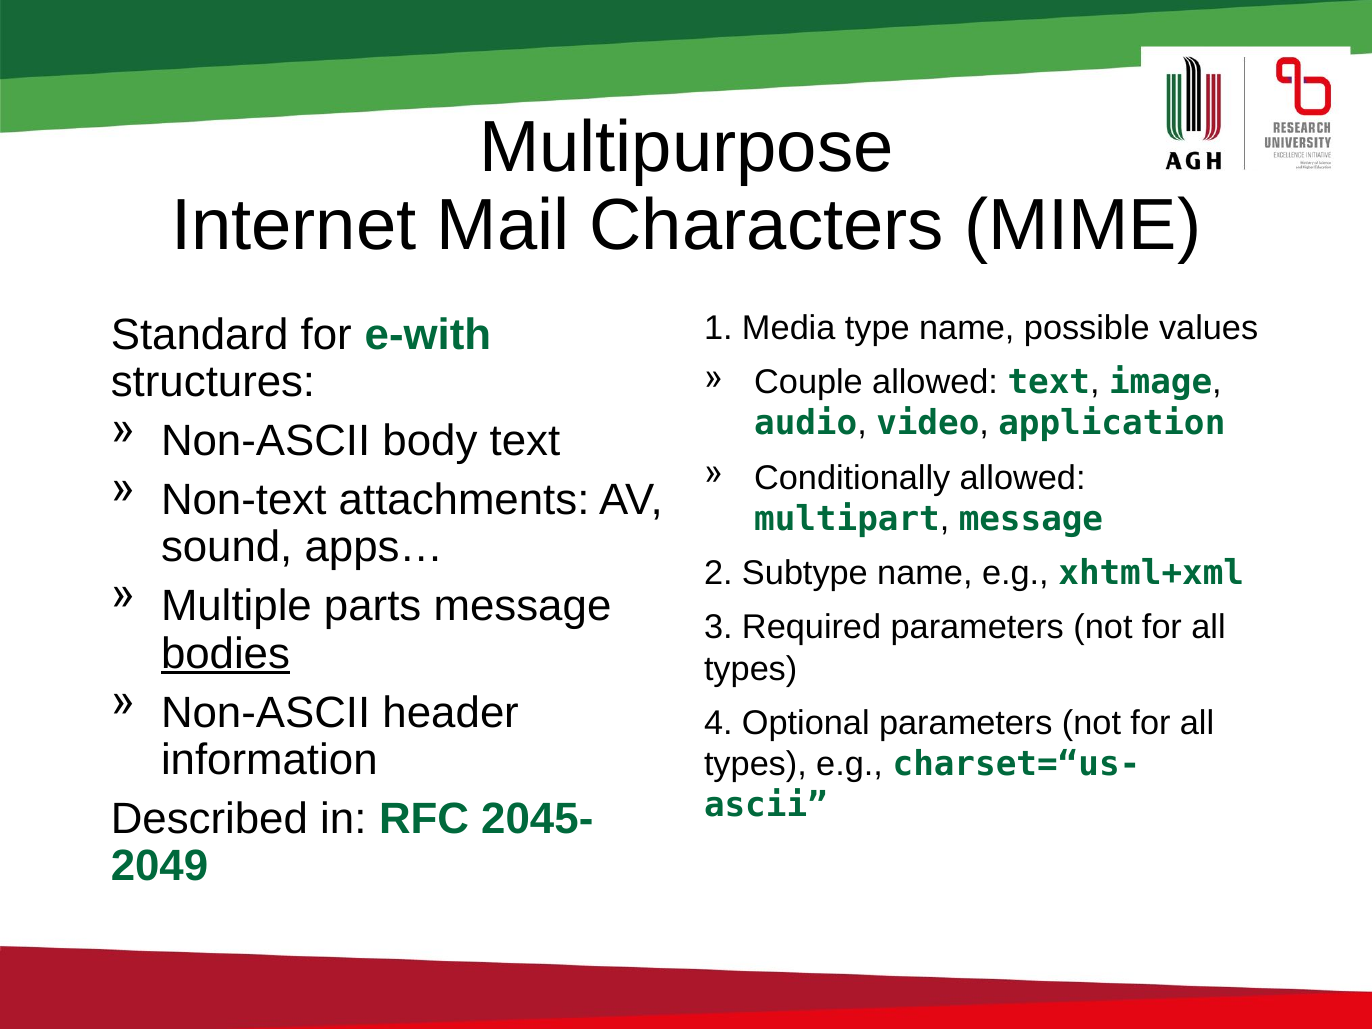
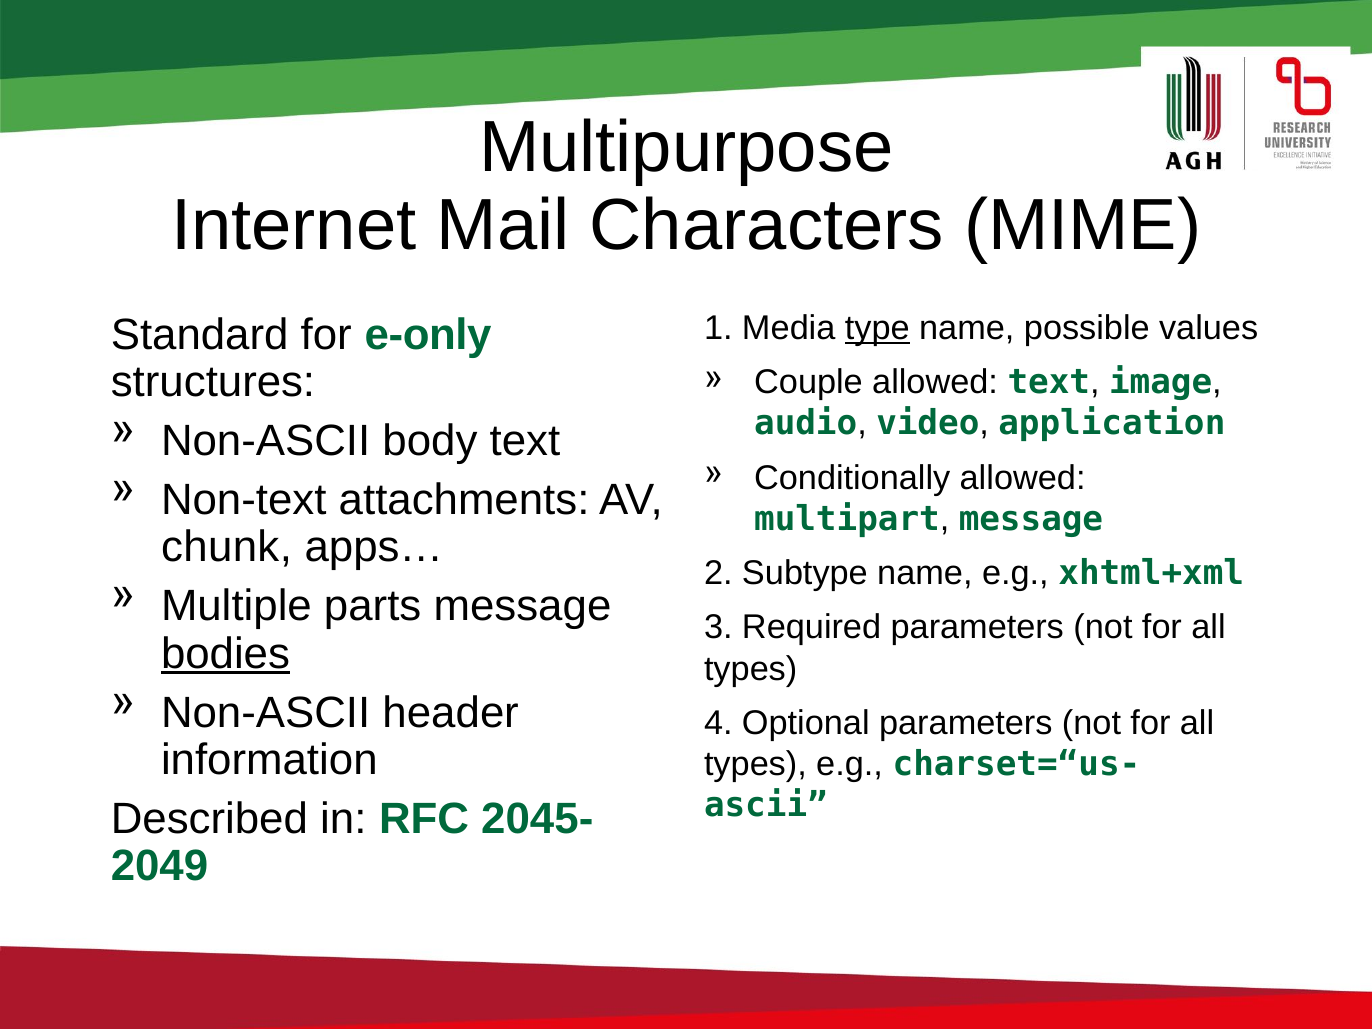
type underline: none -> present
e-with: e-with -> e-only
sound: sound -> chunk
